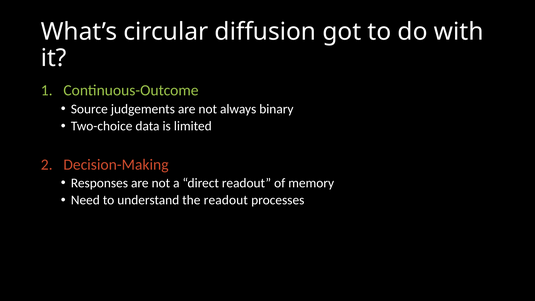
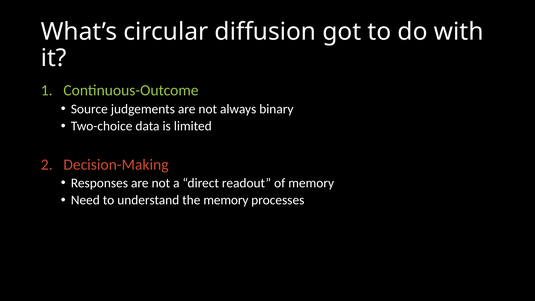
the readout: readout -> memory
